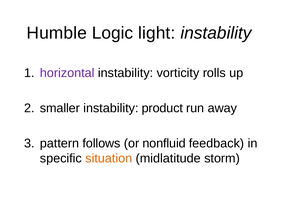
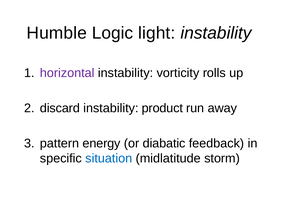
smaller: smaller -> discard
follows: follows -> energy
nonfluid: nonfluid -> diabatic
situation colour: orange -> blue
